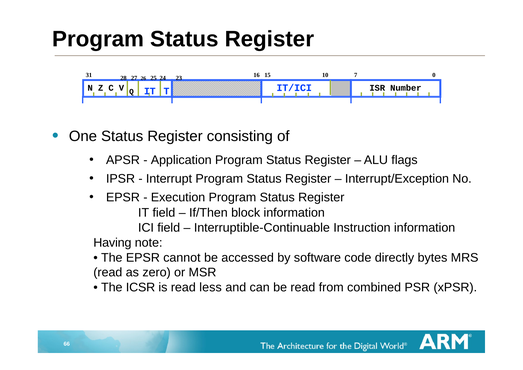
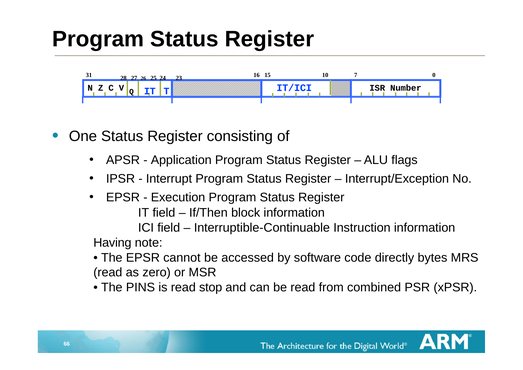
ICSR: ICSR -> PINS
less: less -> stop
